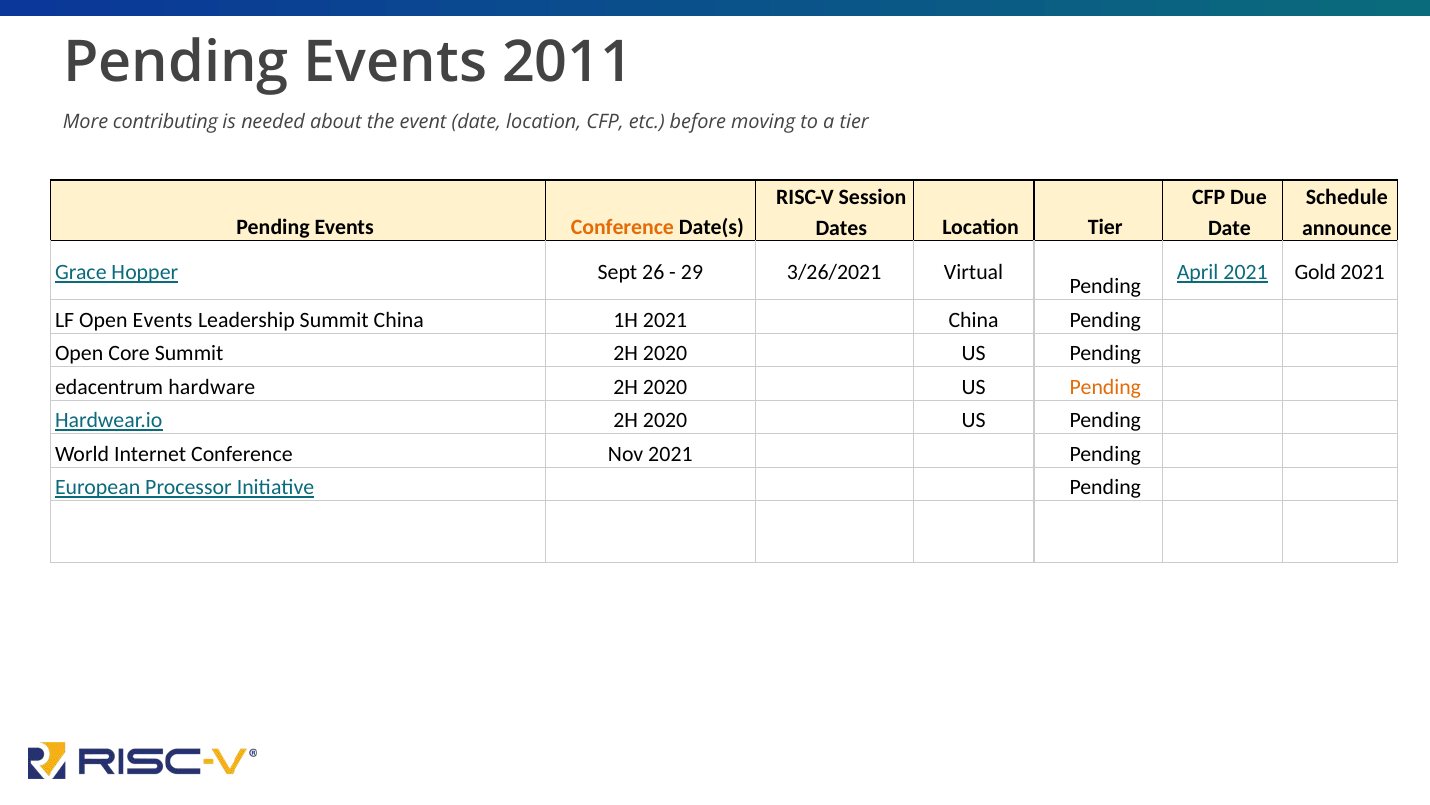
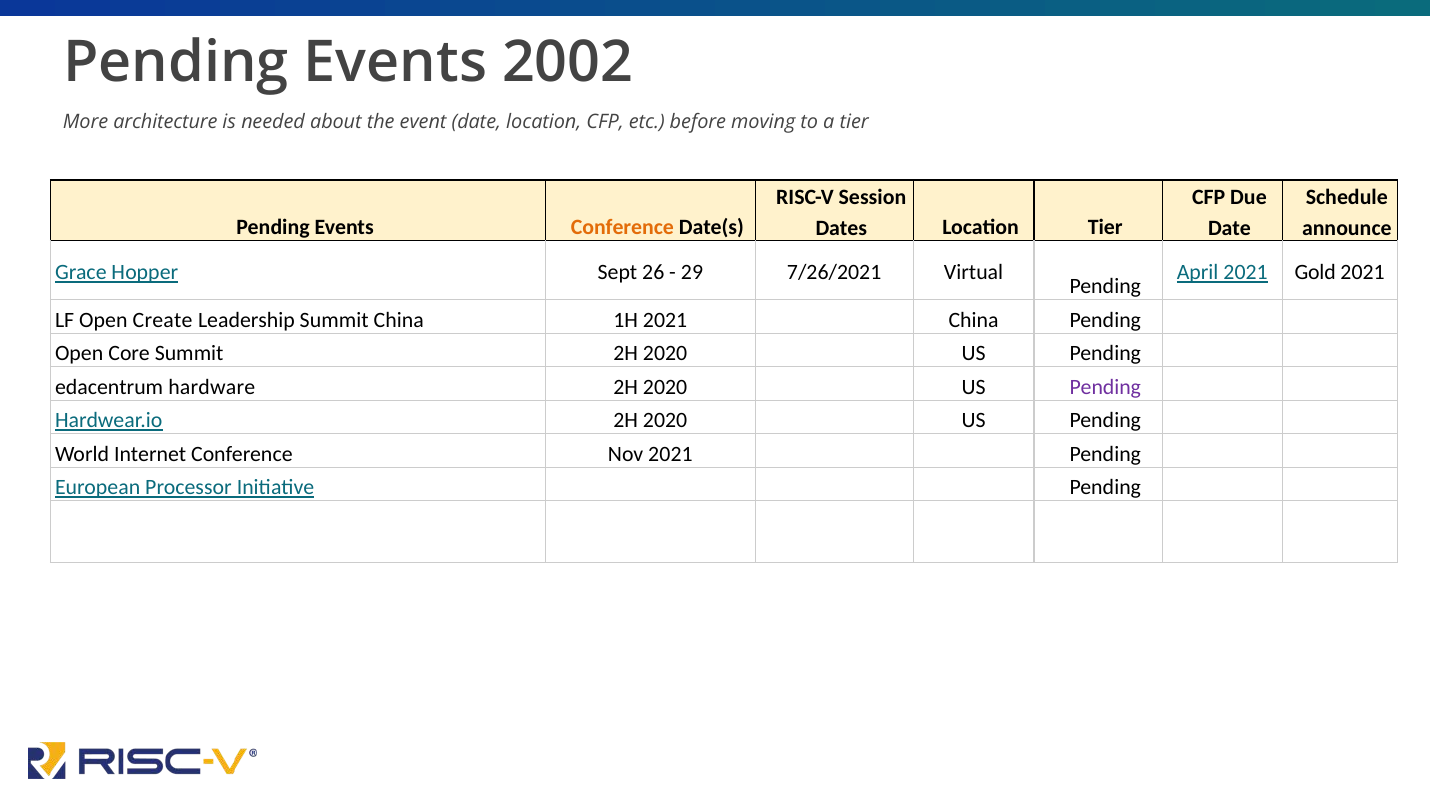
2011: 2011 -> 2002
contributing: contributing -> architecture
3/26/2021: 3/26/2021 -> 7/26/2021
Open Events: Events -> Create
Pending at (1105, 387) colour: orange -> purple
